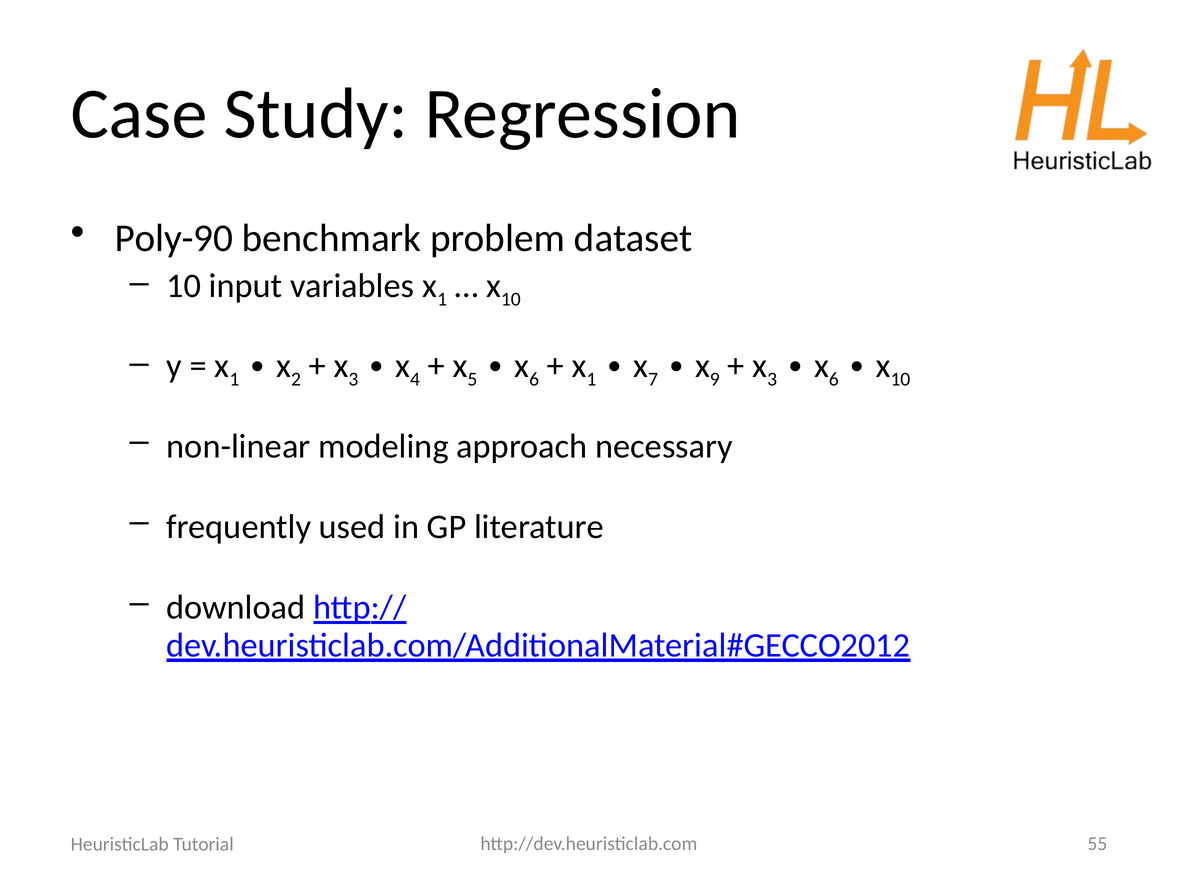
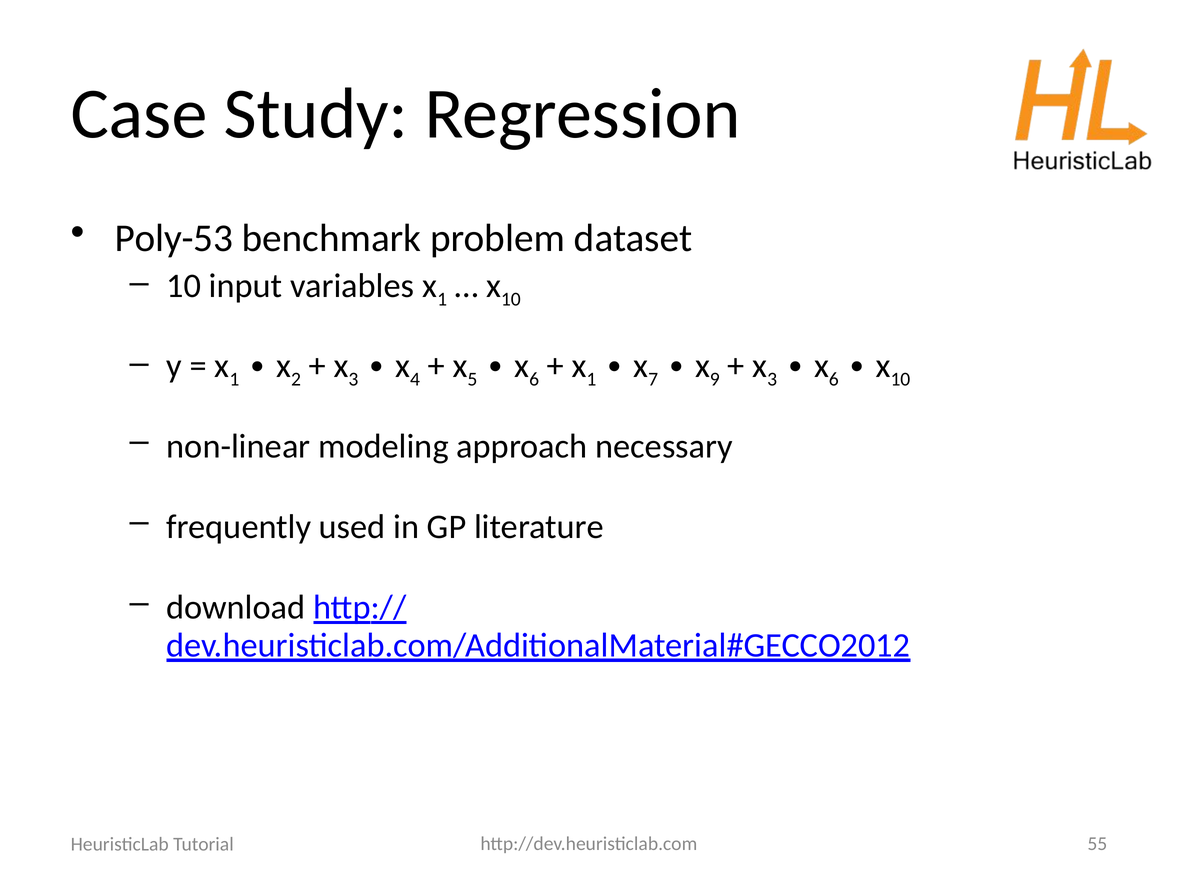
Poly-90: Poly-90 -> Poly-53
